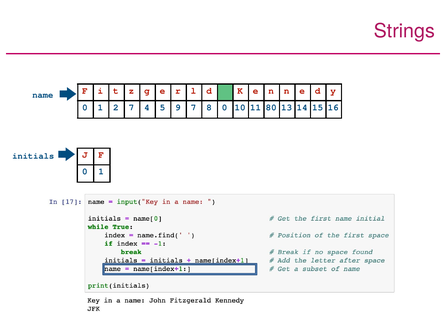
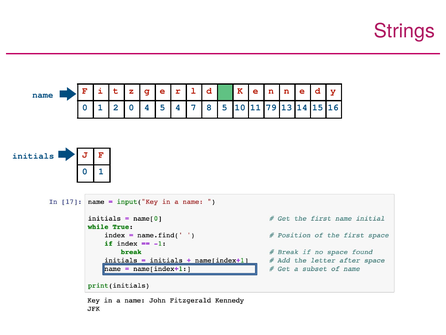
2 7: 7 -> 0
5 9: 9 -> 4
8 0: 0 -> 5
80: 80 -> 79
